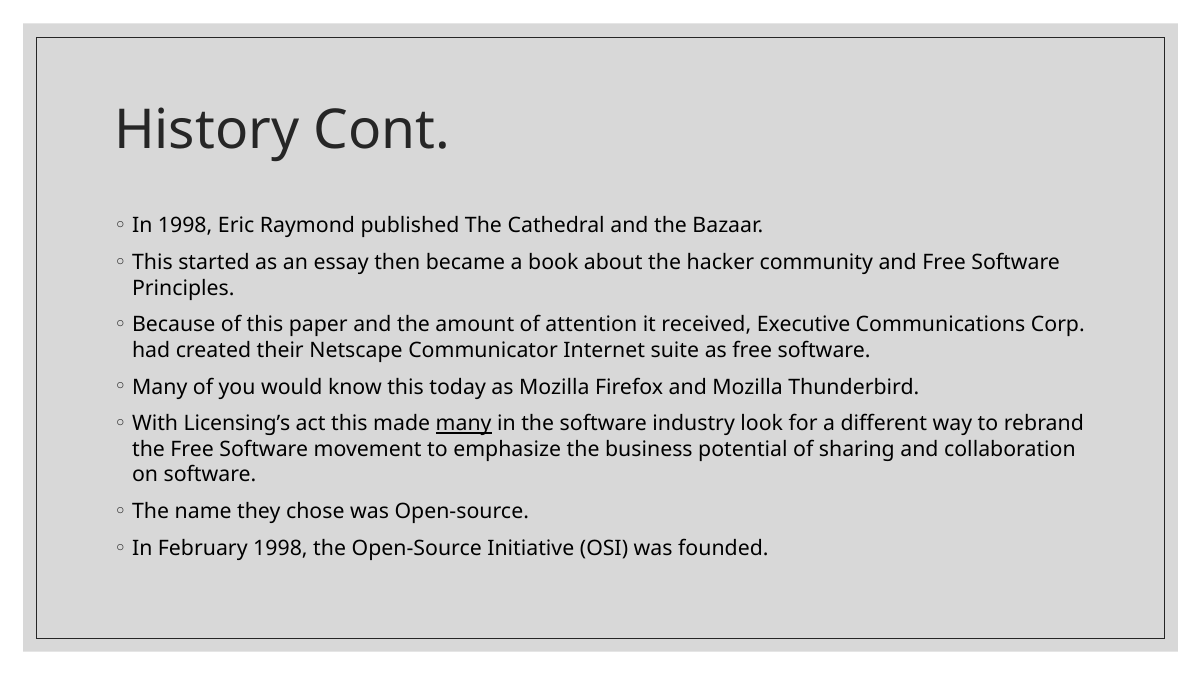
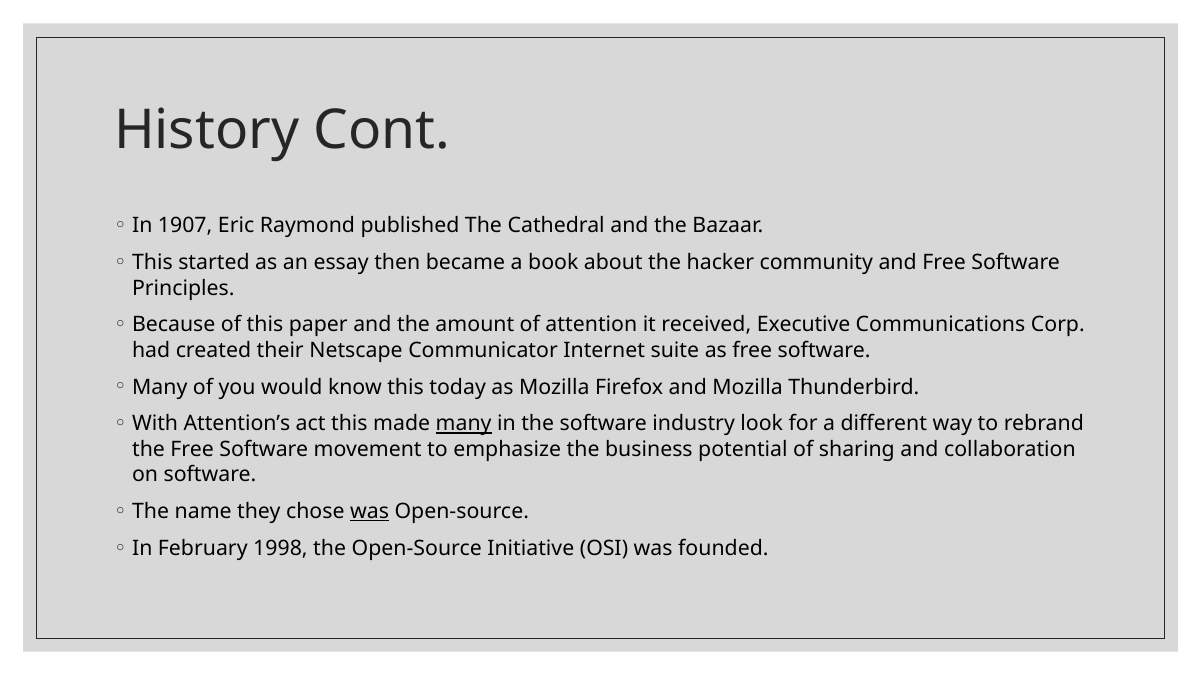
In 1998: 1998 -> 1907
Licensing’s: Licensing’s -> Attention’s
was at (370, 512) underline: none -> present
